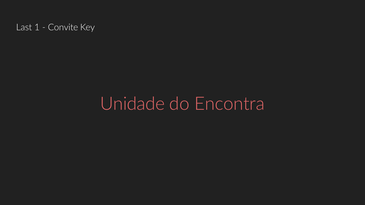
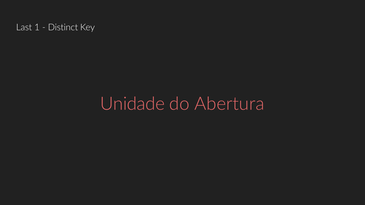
Convite: Convite -> Distinct
Encontra: Encontra -> Abertura
